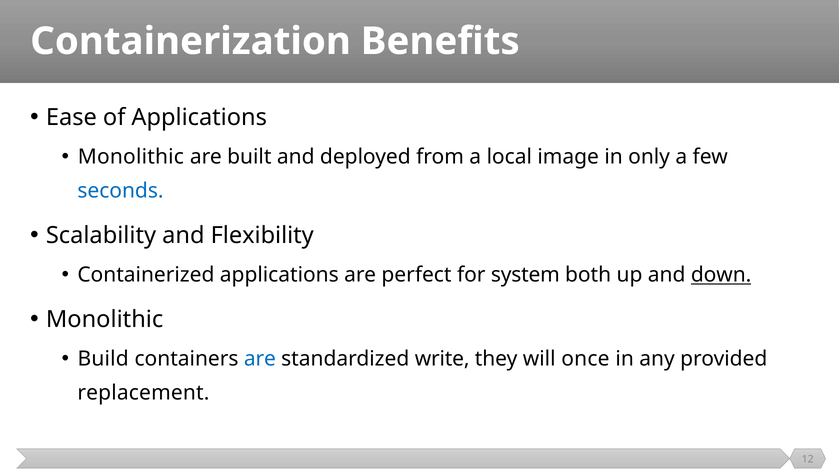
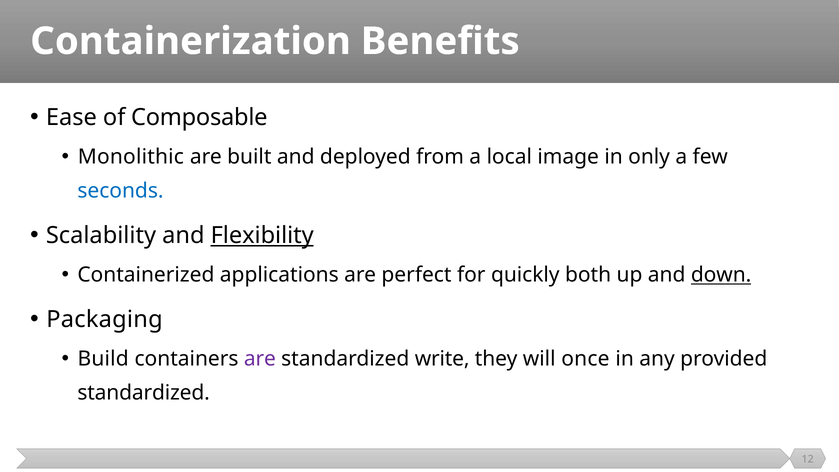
of Applications: Applications -> Composable
Flexibility underline: none -> present
system: system -> quickly
Monolithic at (105, 320): Monolithic -> Packaging
are at (260, 359) colour: blue -> purple
replacement at (143, 393): replacement -> standardized
